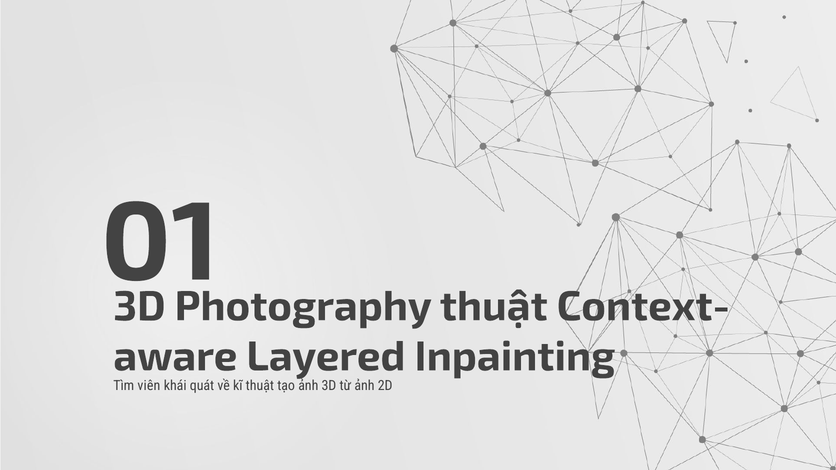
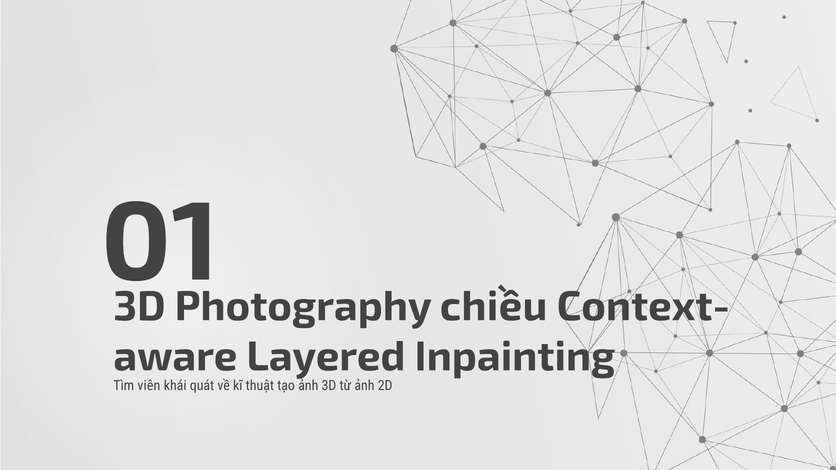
Photography thuật: thuật -> chiều
